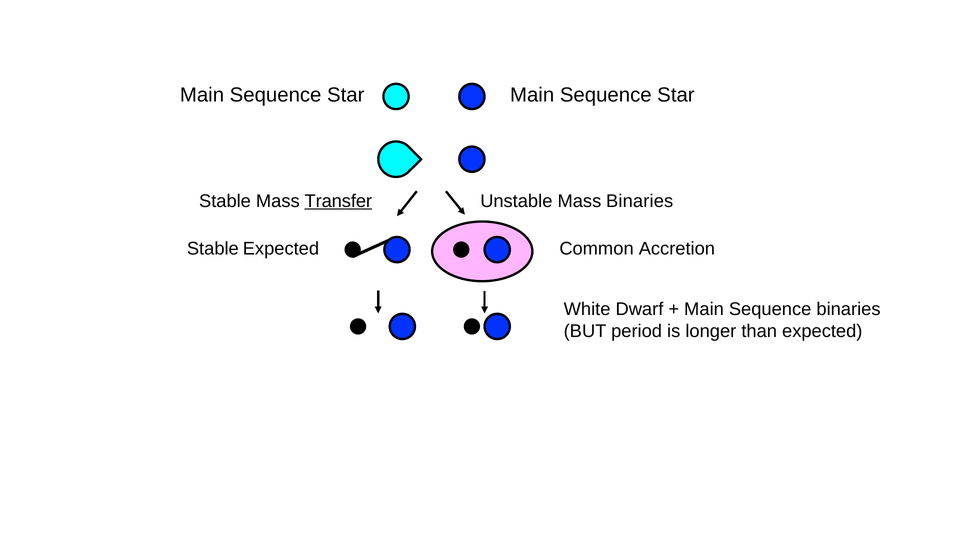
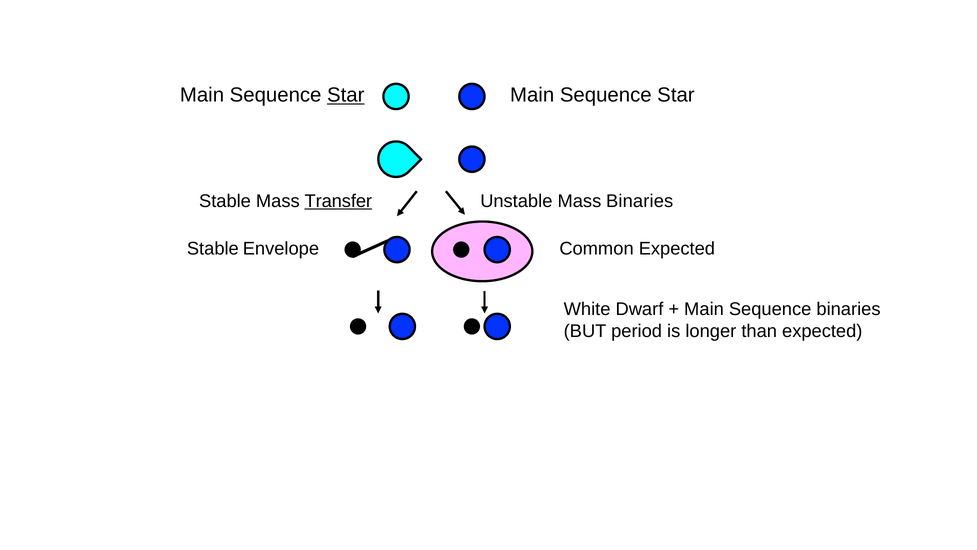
Star at (346, 95) underline: none -> present
Stable Expected: Expected -> Envelope
Common Accretion: Accretion -> Expected
